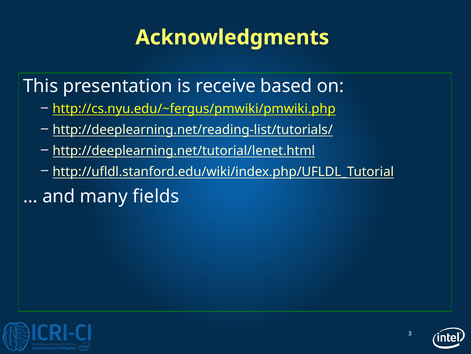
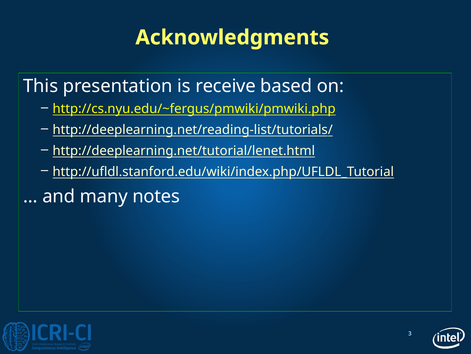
fields: fields -> notes
